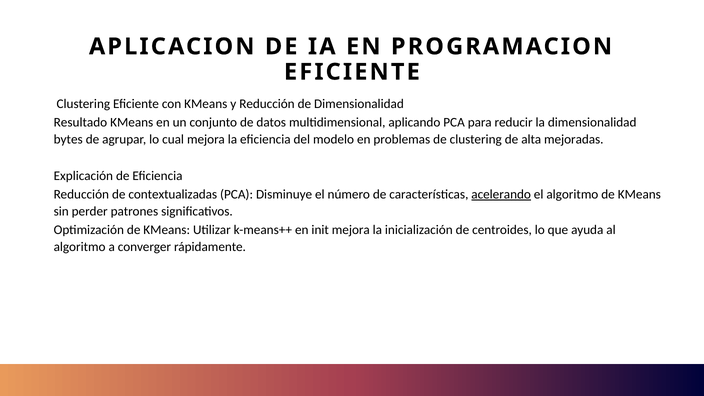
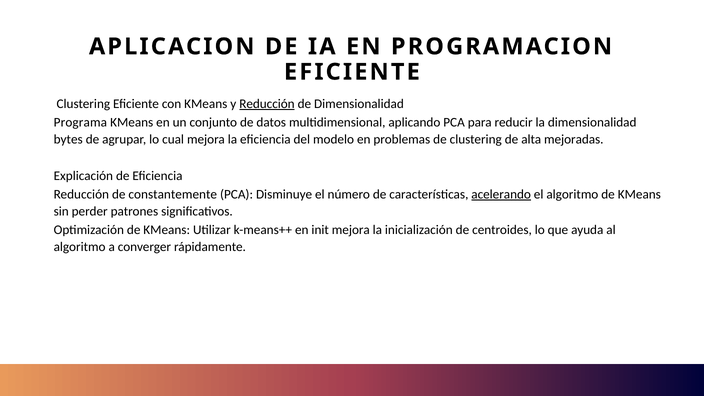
Reducción at (267, 104) underline: none -> present
Resultado: Resultado -> Programa
contextualizadas: contextualizadas -> constantemente
